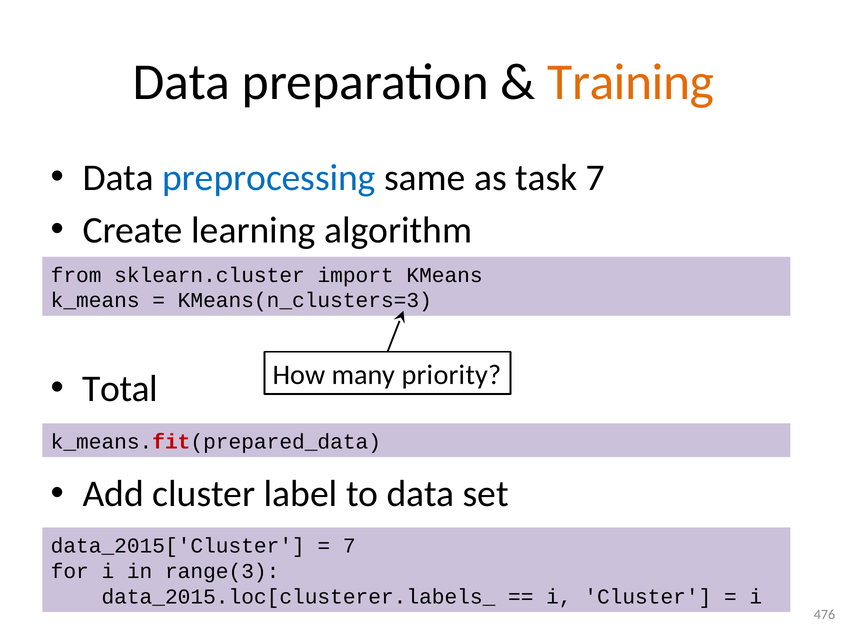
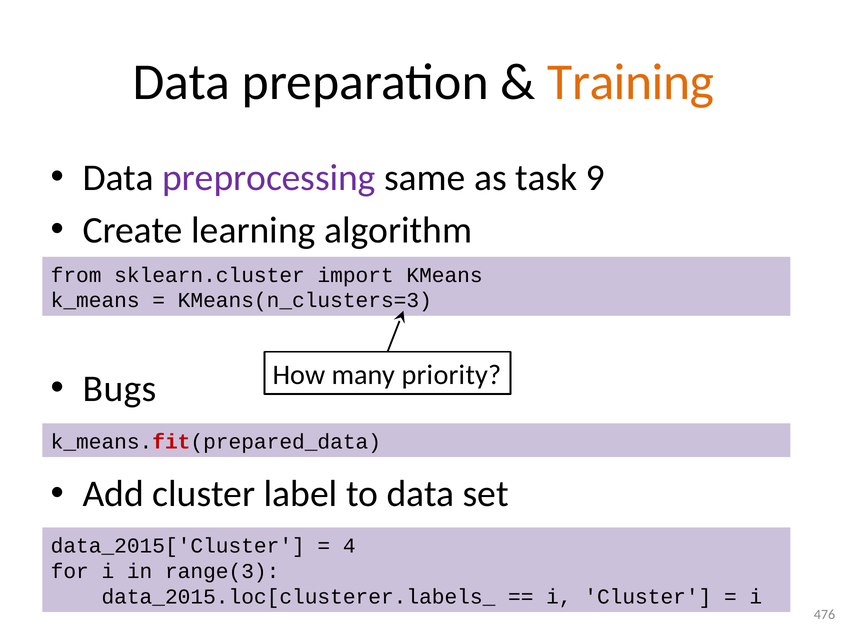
preprocessing colour: blue -> purple
task 7: 7 -> 9
Total: Total -> Bugs
7 at (349, 546): 7 -> 4
